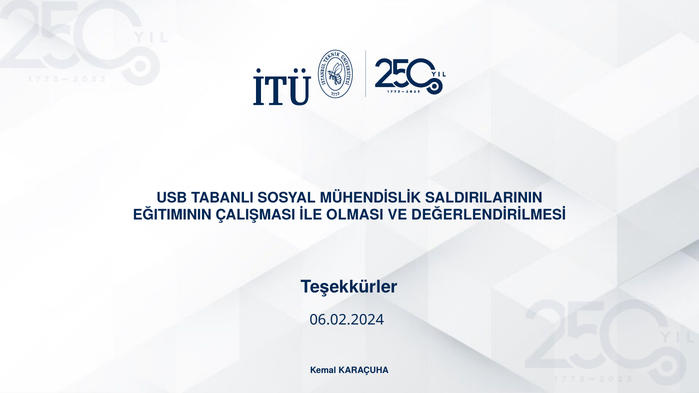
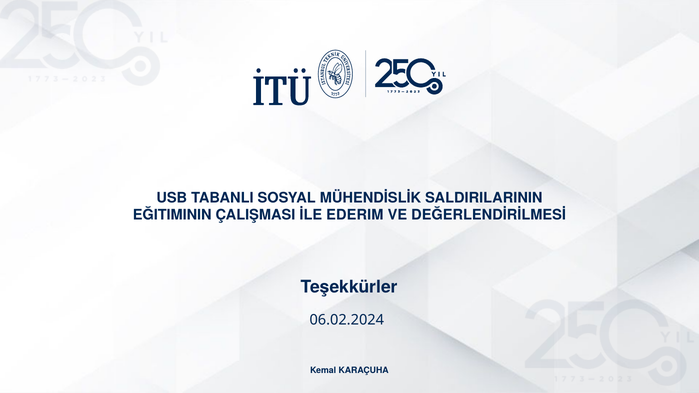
OLMASI: OLMASI -> EDERIM
